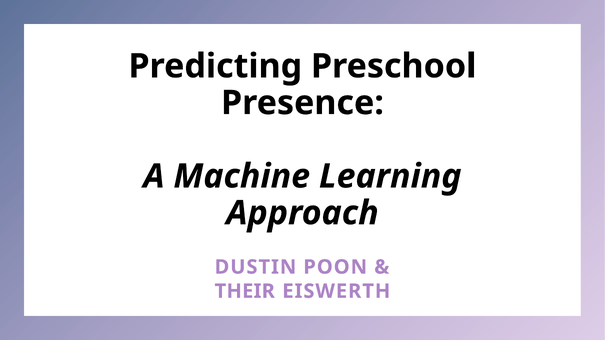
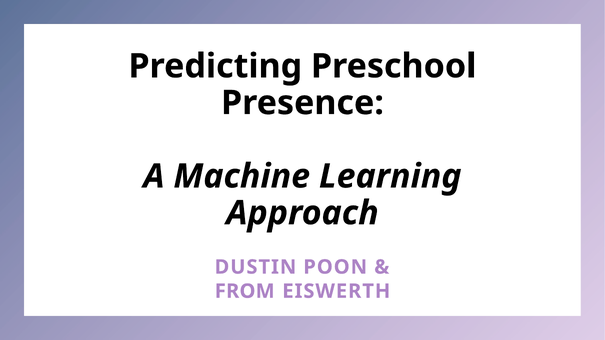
THEIR: THEIR -> FROM
